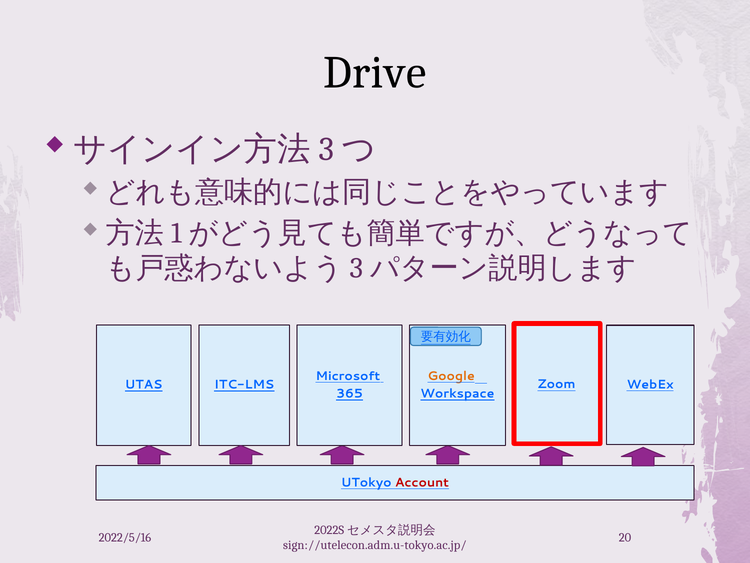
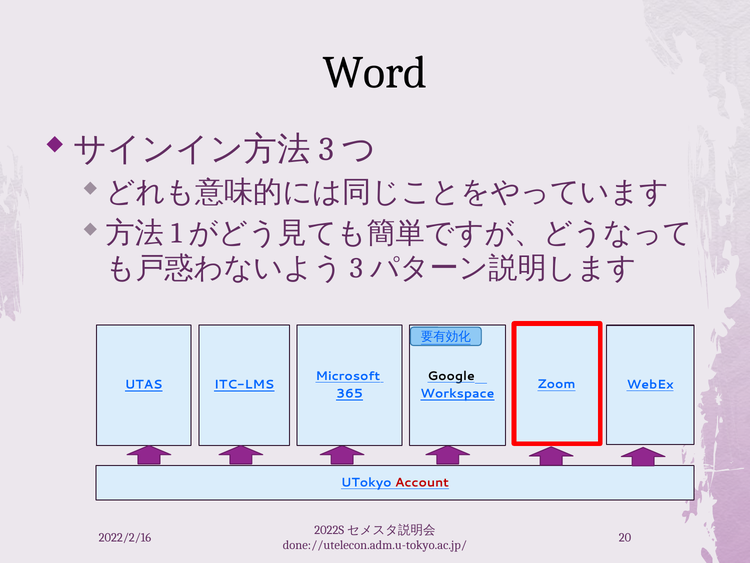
Drive: Drive -> Word
Google colour: orange -> black
2022/5/16: 2022/5/16 -> 2022/2/16
sign://utelecon.adm.u-tokyo.ac.jp/: sign://utelecon.adm.u-tokyo.ac.jp/ -> done://utelecon.adm.u-tokyo.ac.jp/
